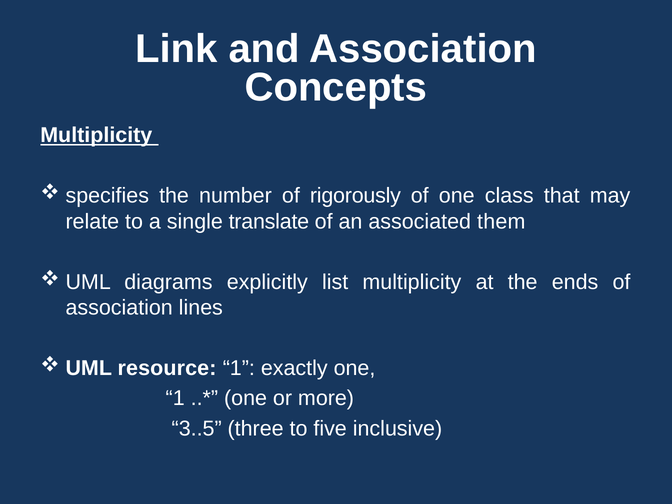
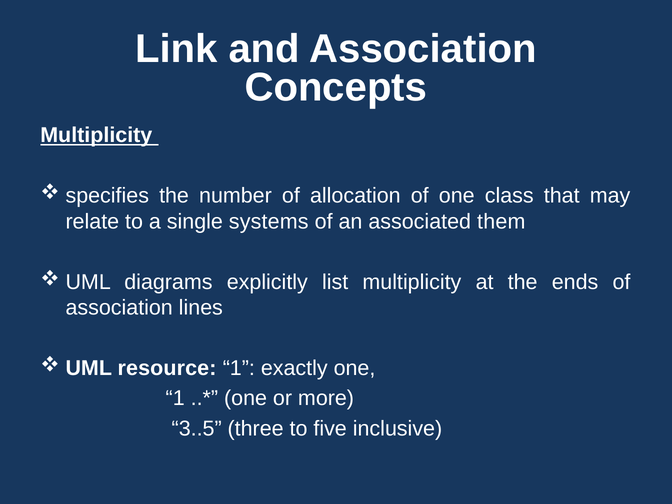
rigorously: rigorously -> allocation
translate: translate -> systems
